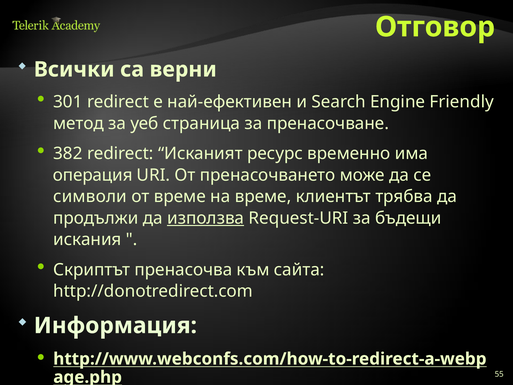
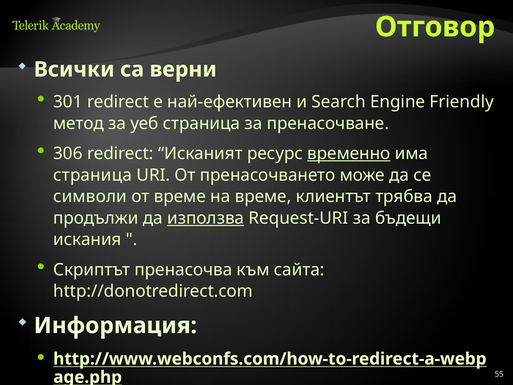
382: 382 -> 306
временно underline: none -> present
операция at (93, 175): операция -> страница
